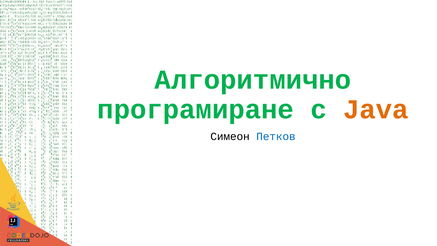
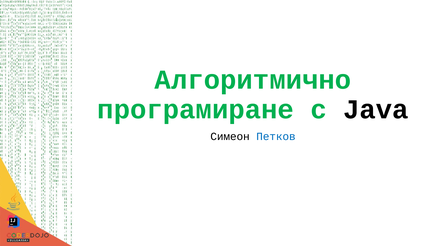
Java colour: orange -> black
